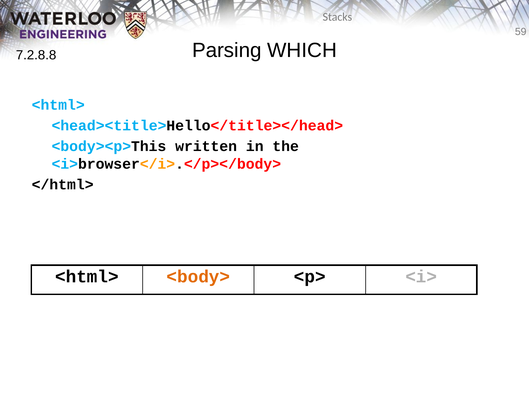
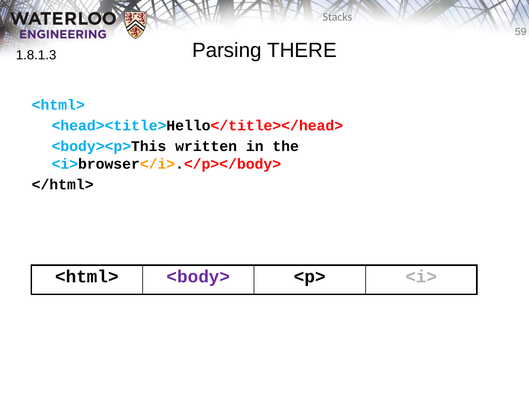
WHICH: WHICH -> THERE
7.2.8.8: 7.2.8.8 -> 1.8.1.3
<body> colour: orange -> purple
